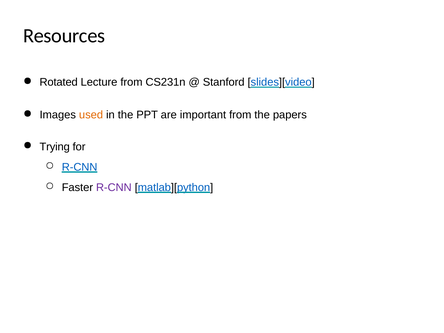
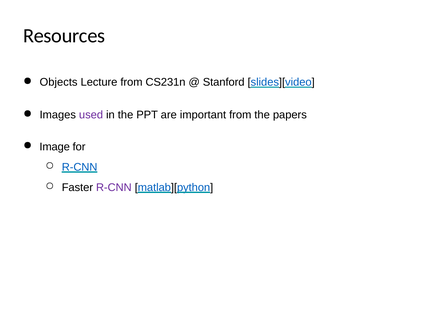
Rotated: Rotated -> Objects
used colour: orange -> purple
Trying: Trying -> Image
